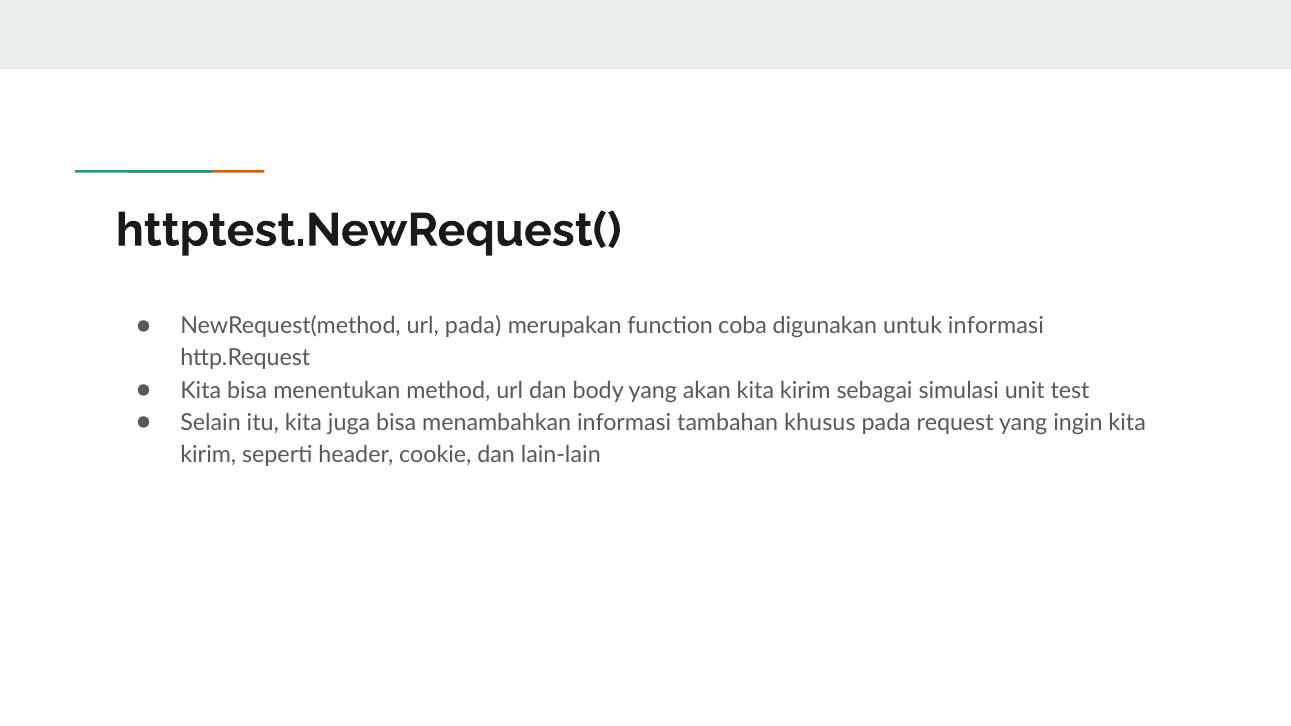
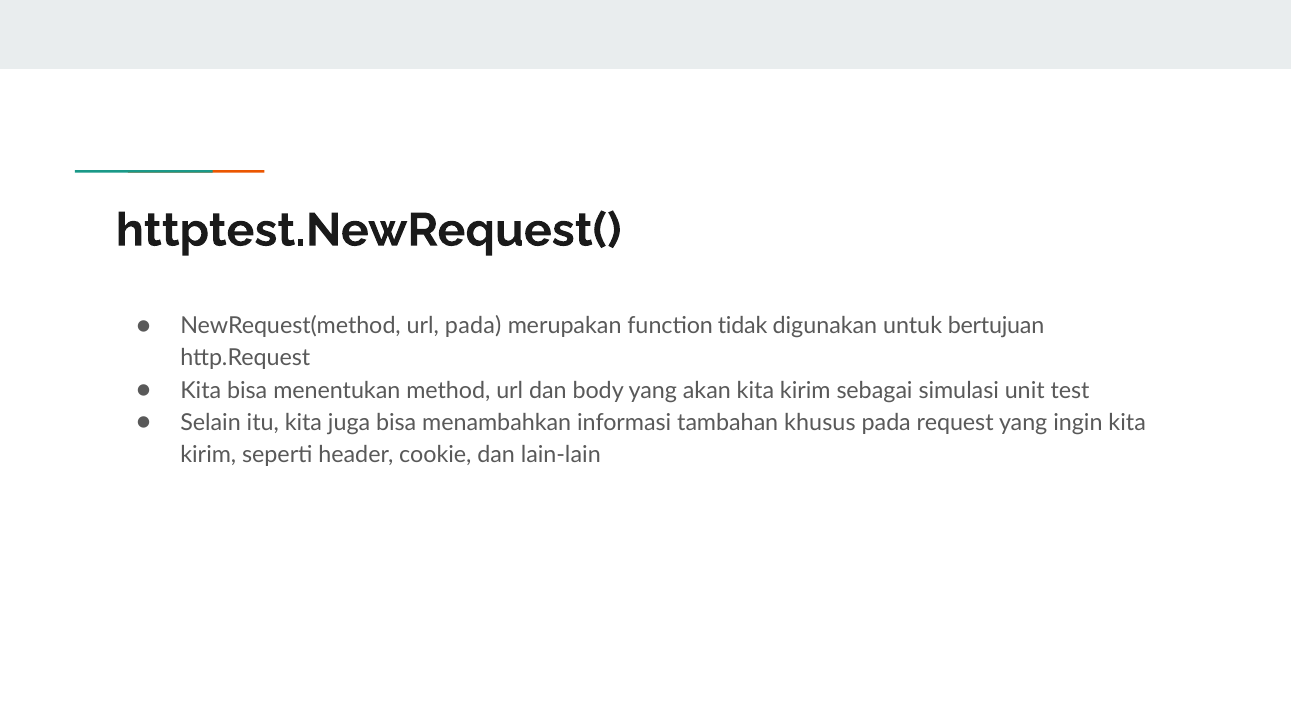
coba: coba -> tidak
untuk informasi: informasi -> bertujuan
